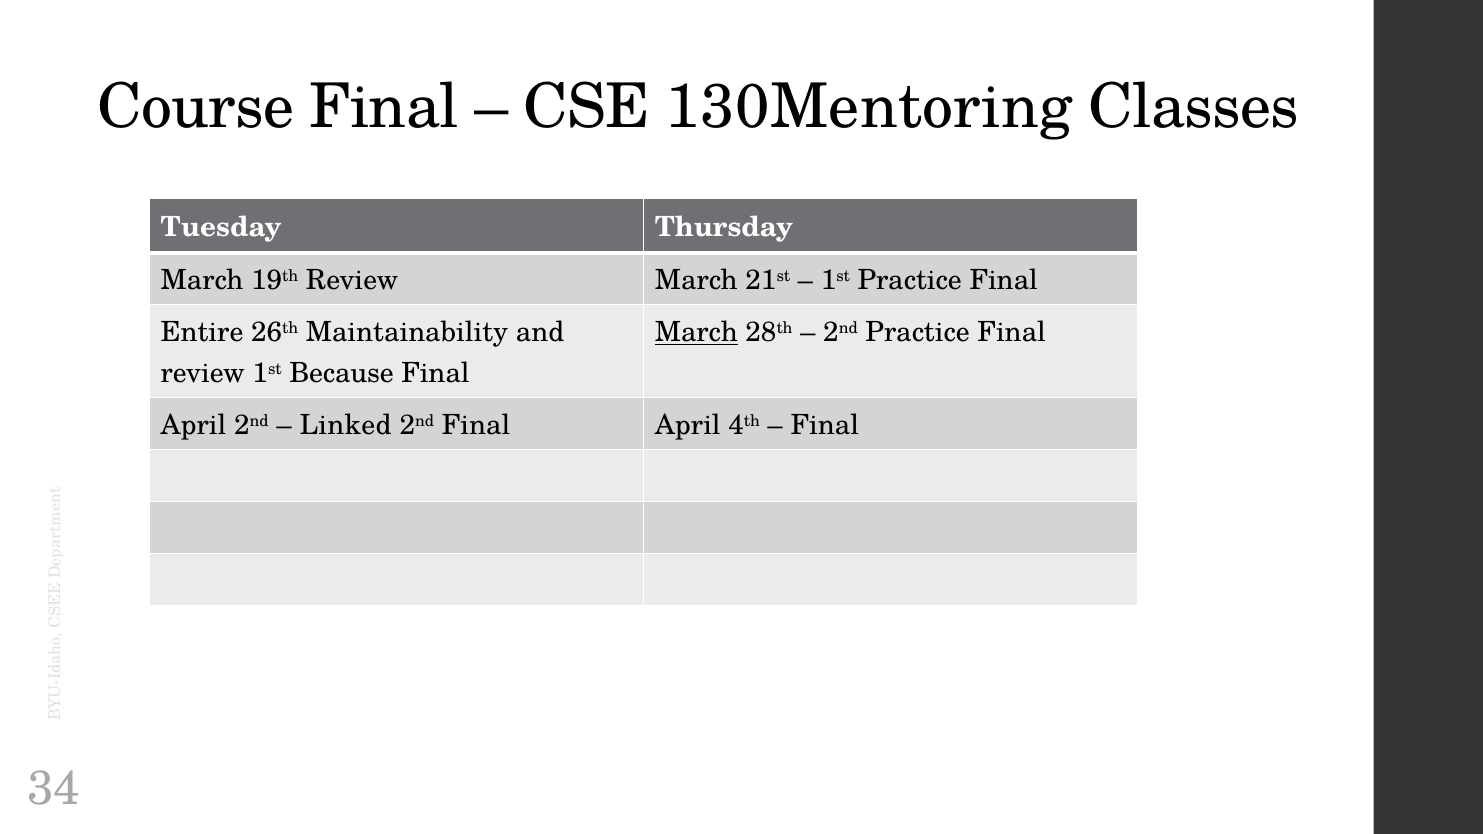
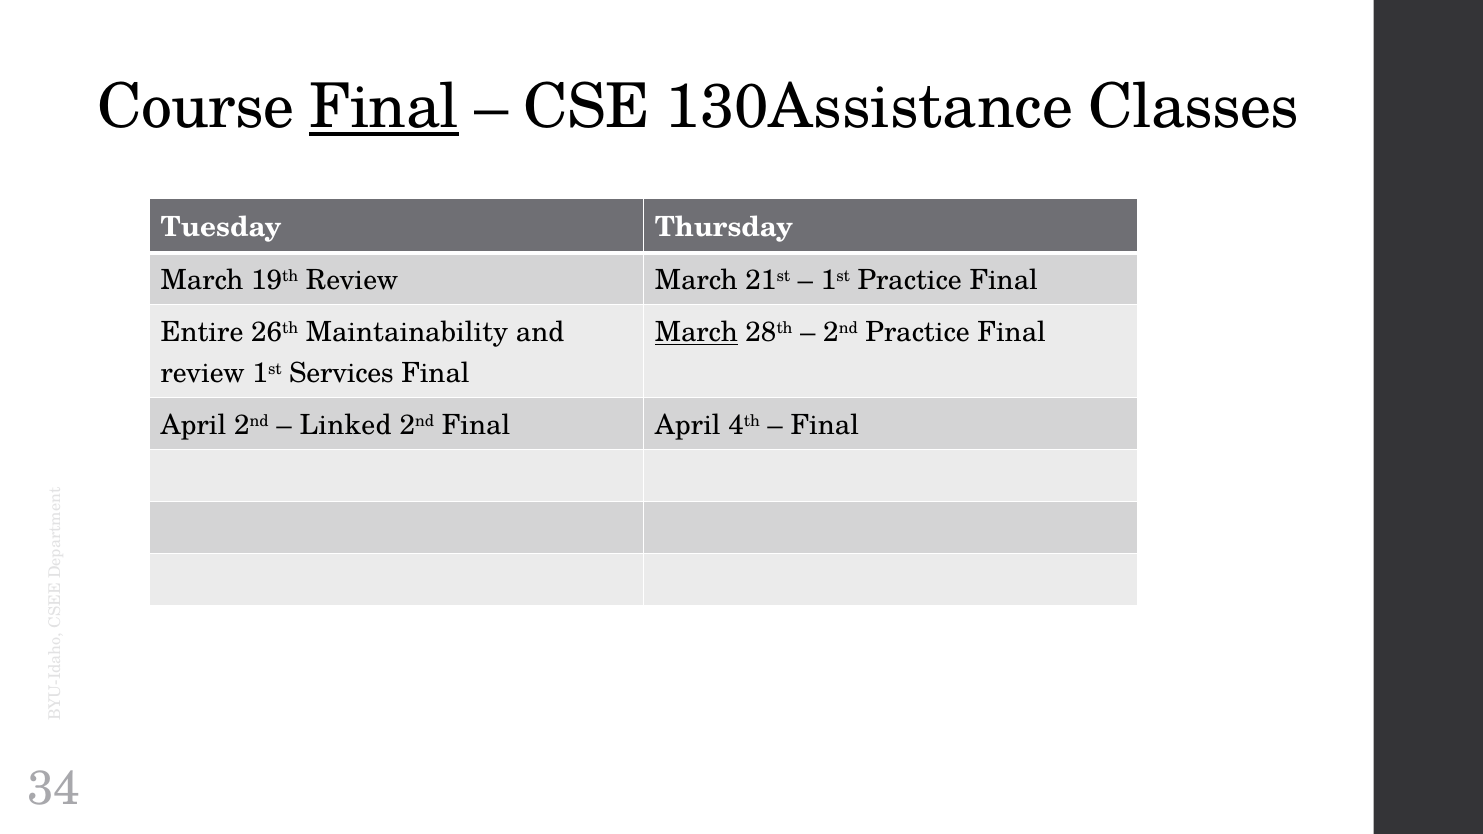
Final at (384, 107) underline: none -> present
130Mentoring: 130Mentoring -> 130Assistance
Because: Because -> Services
